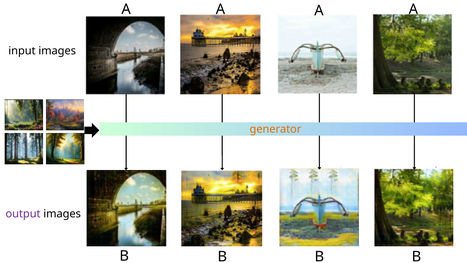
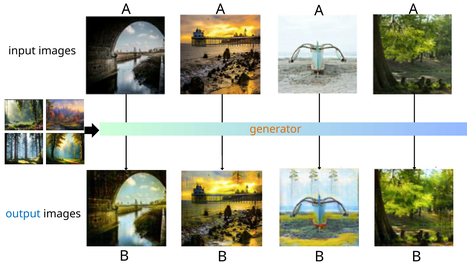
output colour: purple -> blue
